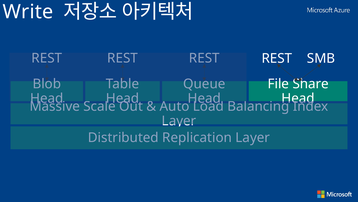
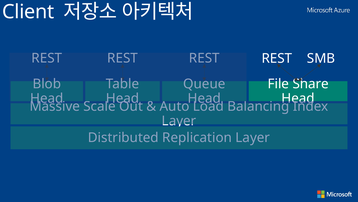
Write: Write -> Client
